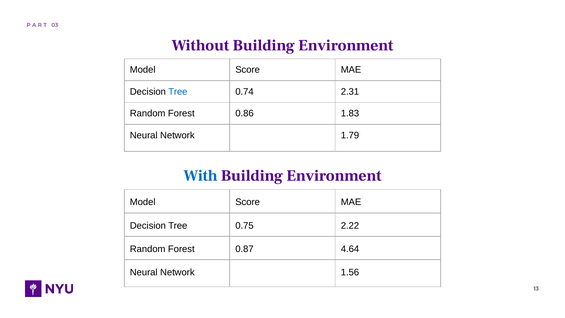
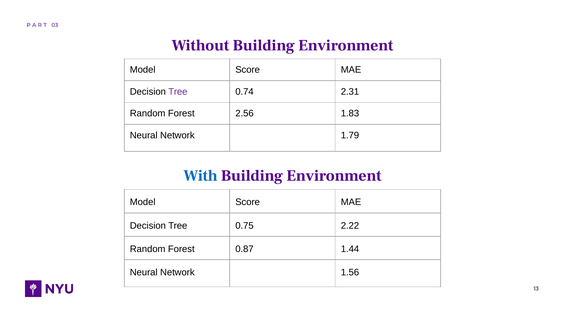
Tree at (178, 92) colour: blue -> purple
0.86: 0.86 -> 2.56
4.64: 4.64 -> 1.44
